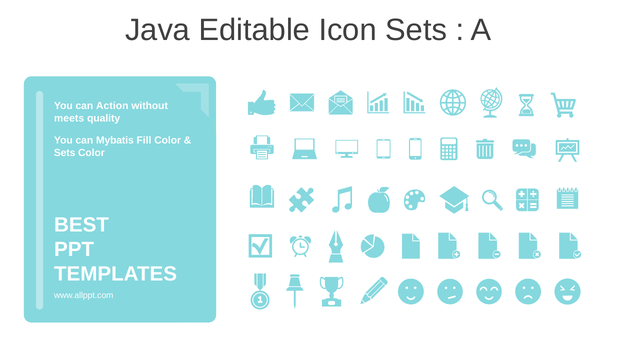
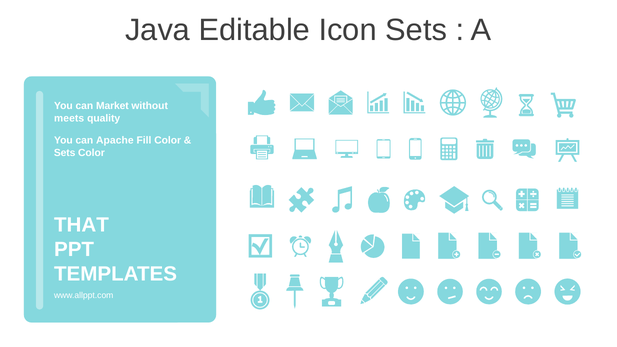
Action: Action -> Market
Mybatis: Mybatis -> Apache
BEST: BEST -> THAT
